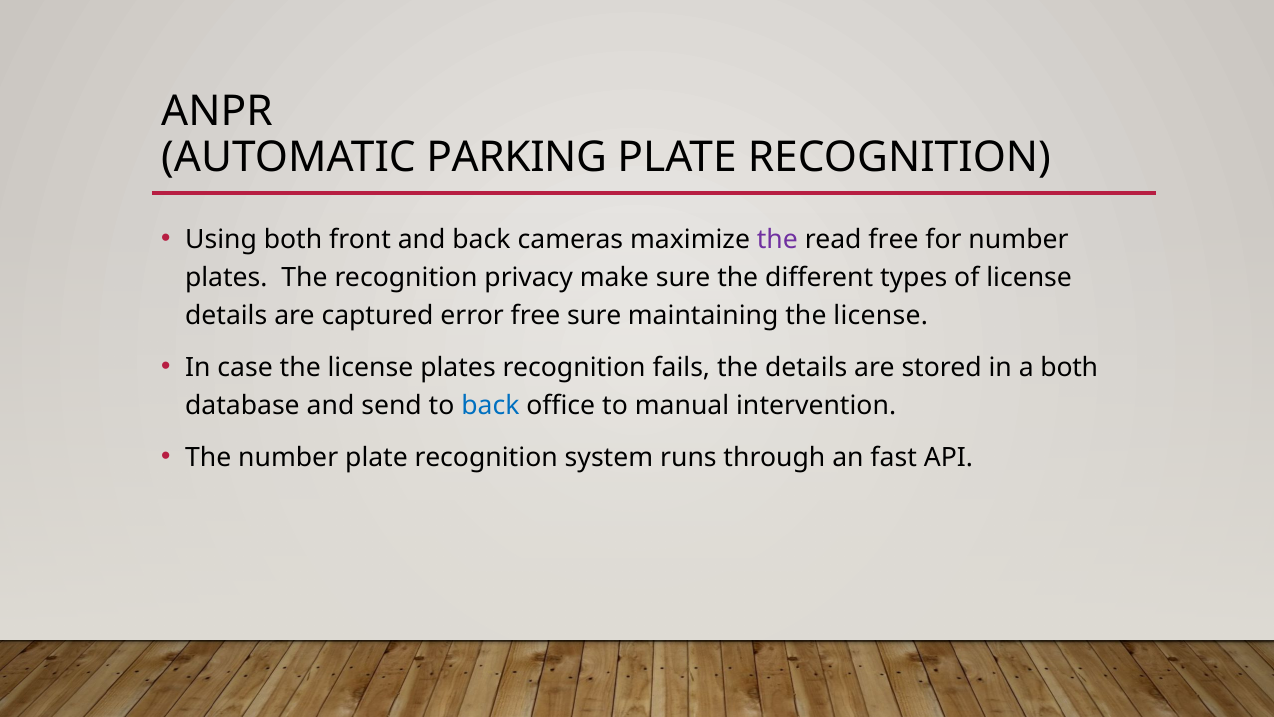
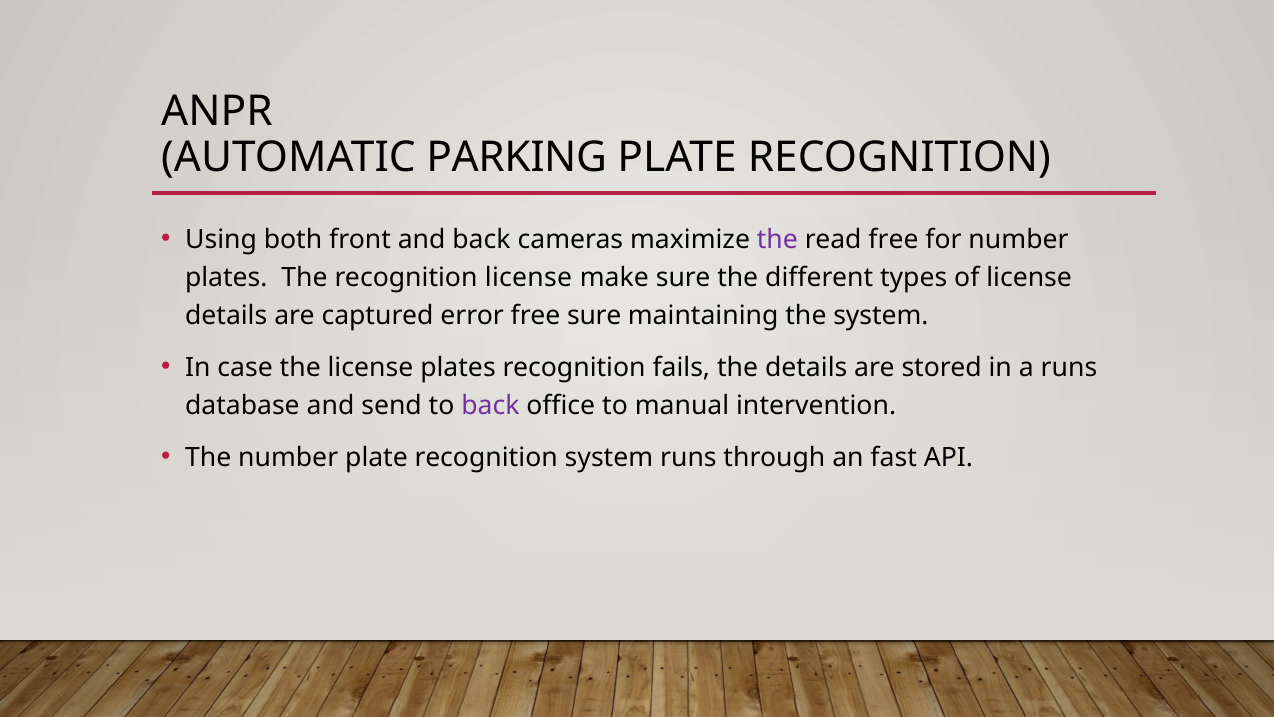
recognition privacy: privacy -> license
maintaining the license: license -> system
a both: both -> runs
back at (490, 406) colour: blue -> purple
